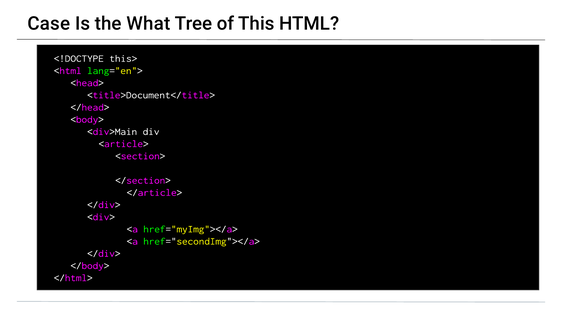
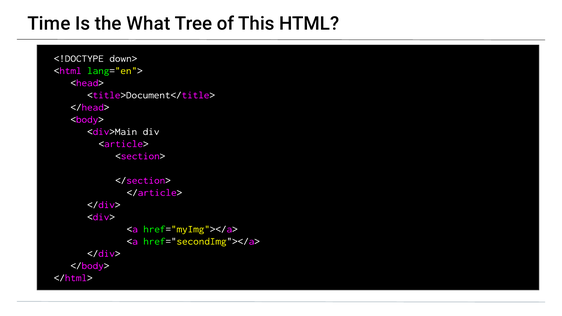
Case: Case -> Time
this>: this> -> down>
